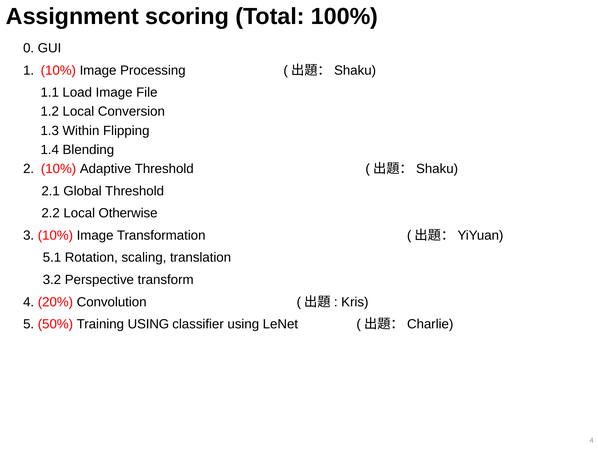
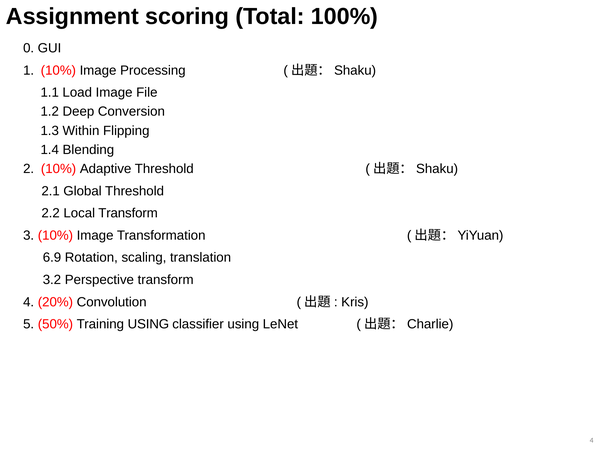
1.2 Local: Local -> Deep
Local Otherwise: Otherwise -> Transform
5.1: 5.1 -> 6.9
